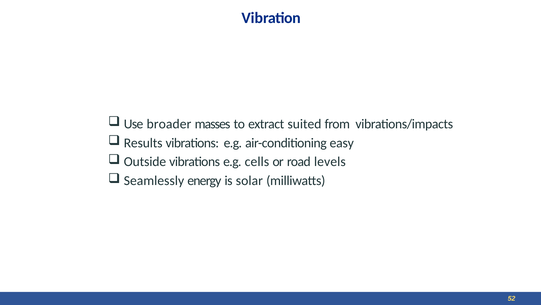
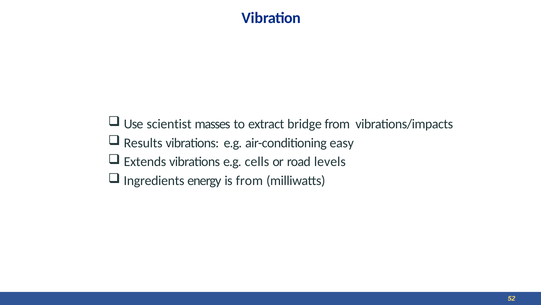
broader: broader -> scientist
suited: suited -> bridge
Outside: Outside -> Extends
Seamlessly: Seamlessly -> Ingredients
is solar: solar -> from
